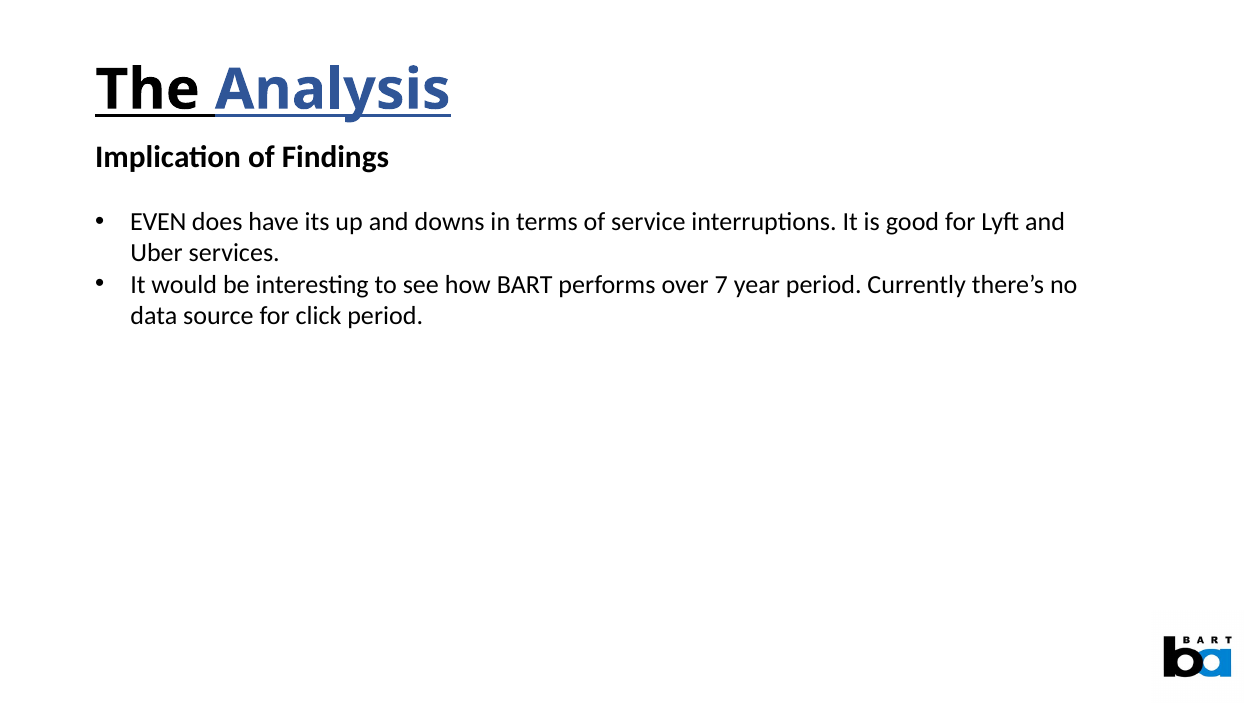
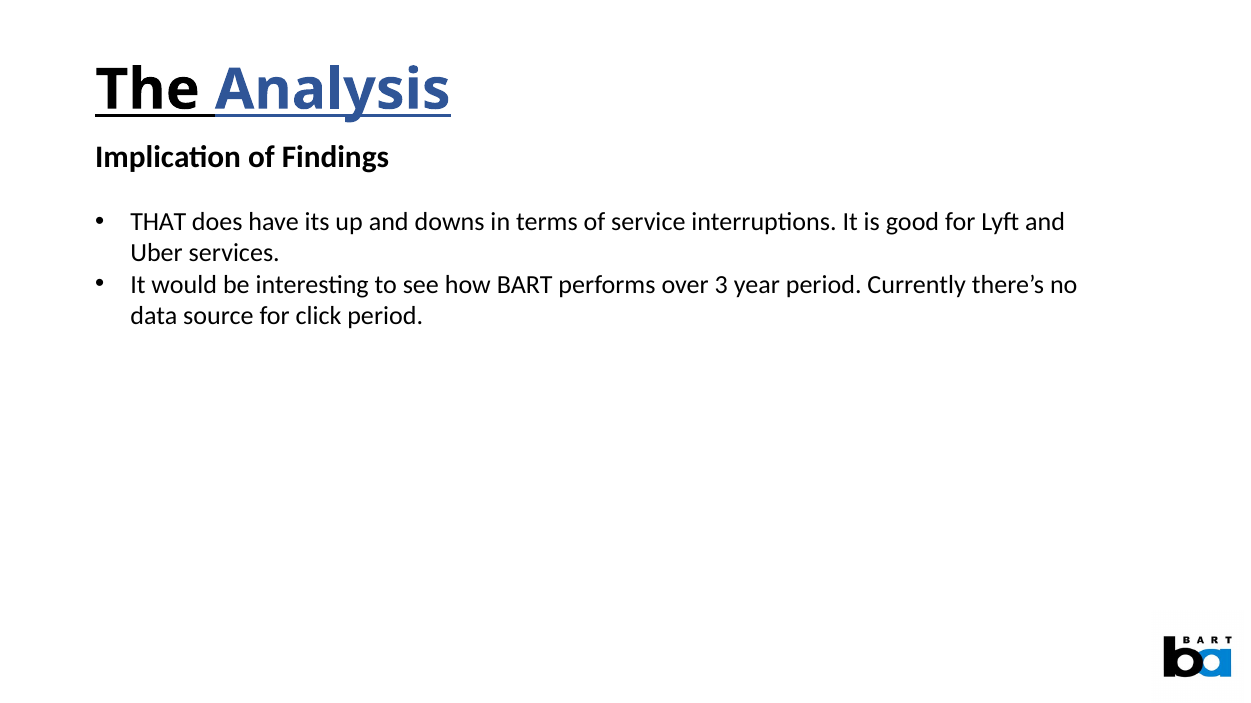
EVEN: EVEN -> THAT
7: 7 -> 3
